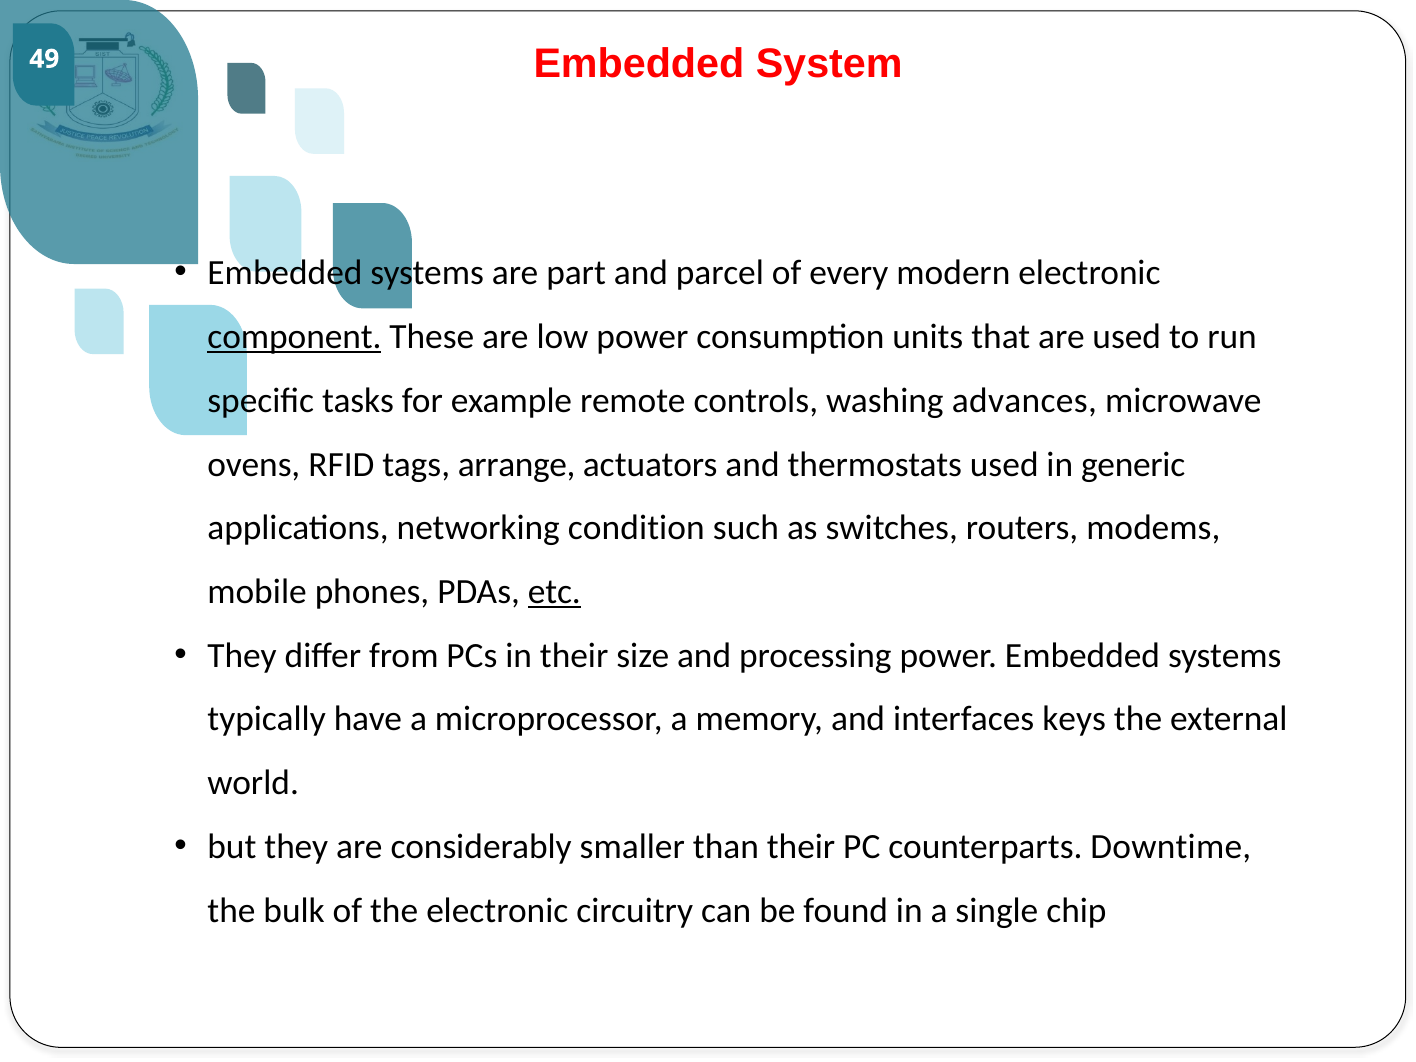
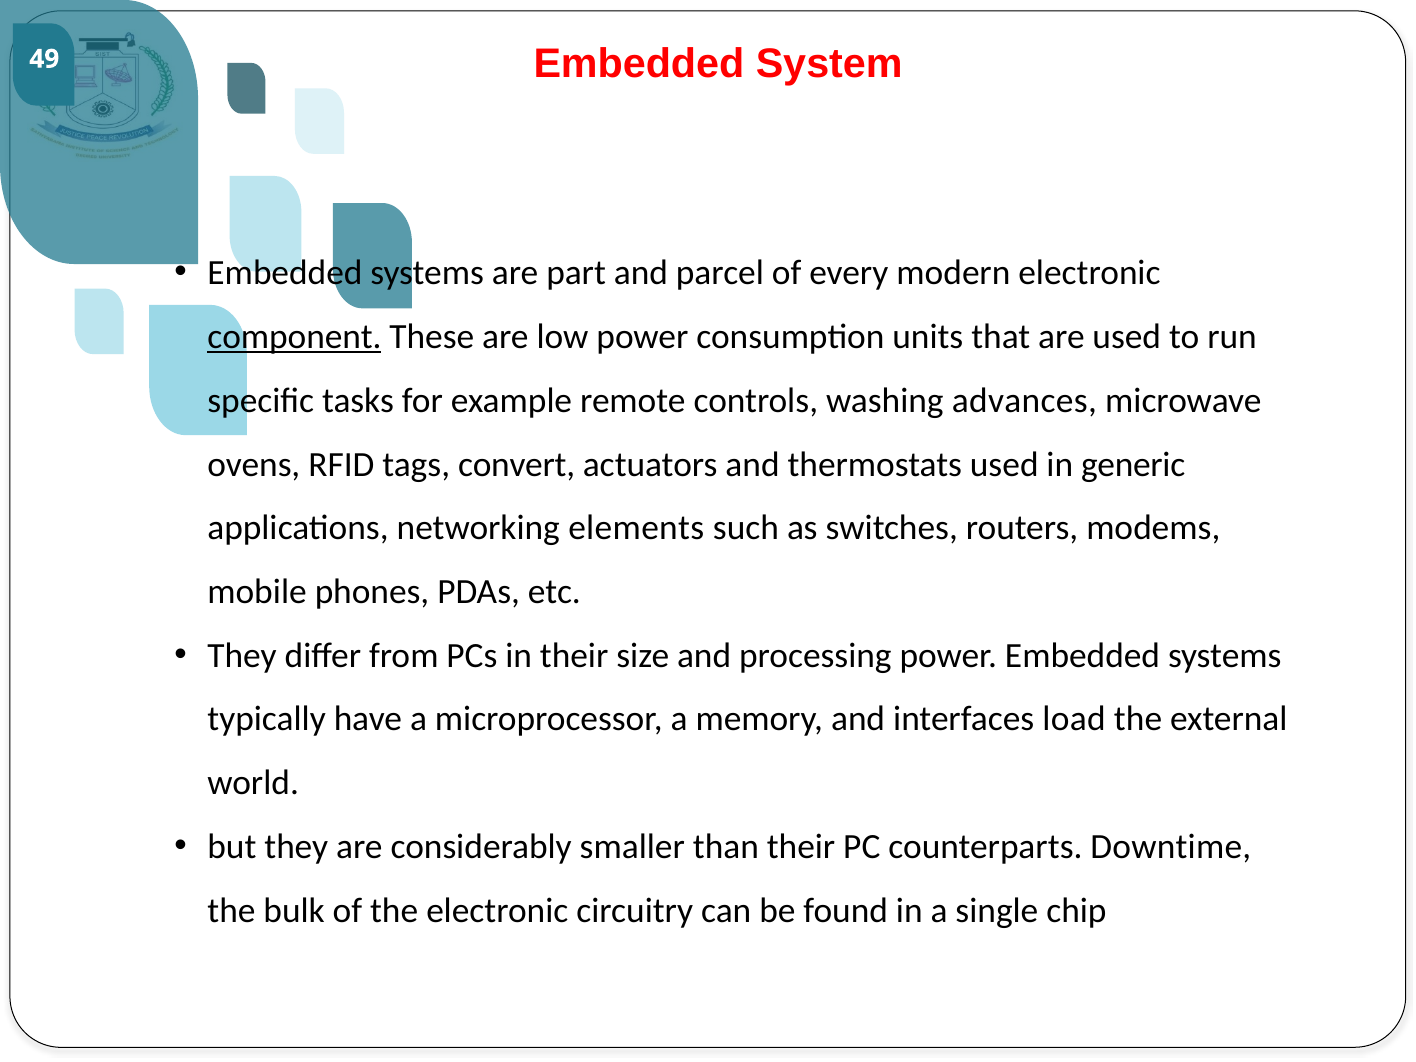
arrange: arrange -> convert
condition: condition -> elements
etc underline: present -> none
keys: keys -> load
